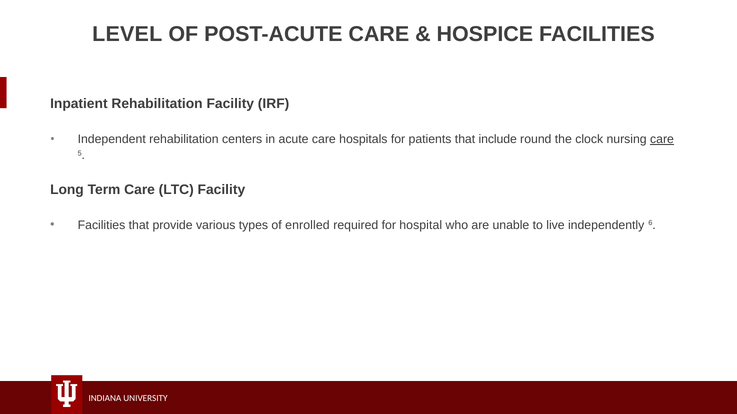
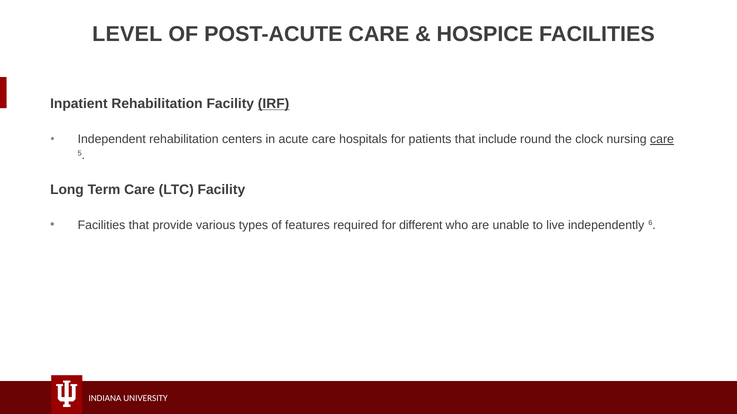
IRF underline: none -> present
enrolled: enrolled -> features
hospital: hospital -> different
